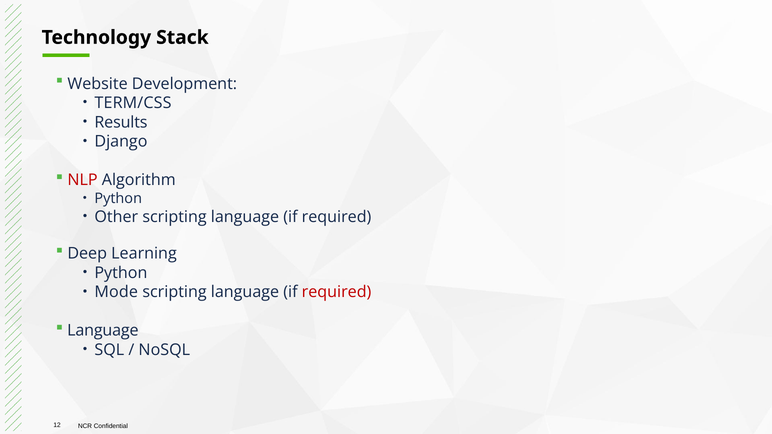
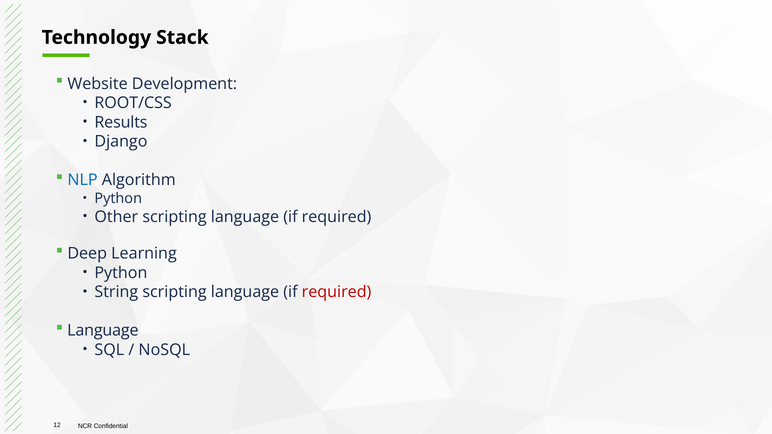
TERM/CSS: TERM/CSS -> ROOT/CSS
NLP colour: red -> blue
Mode: Mode -> String
